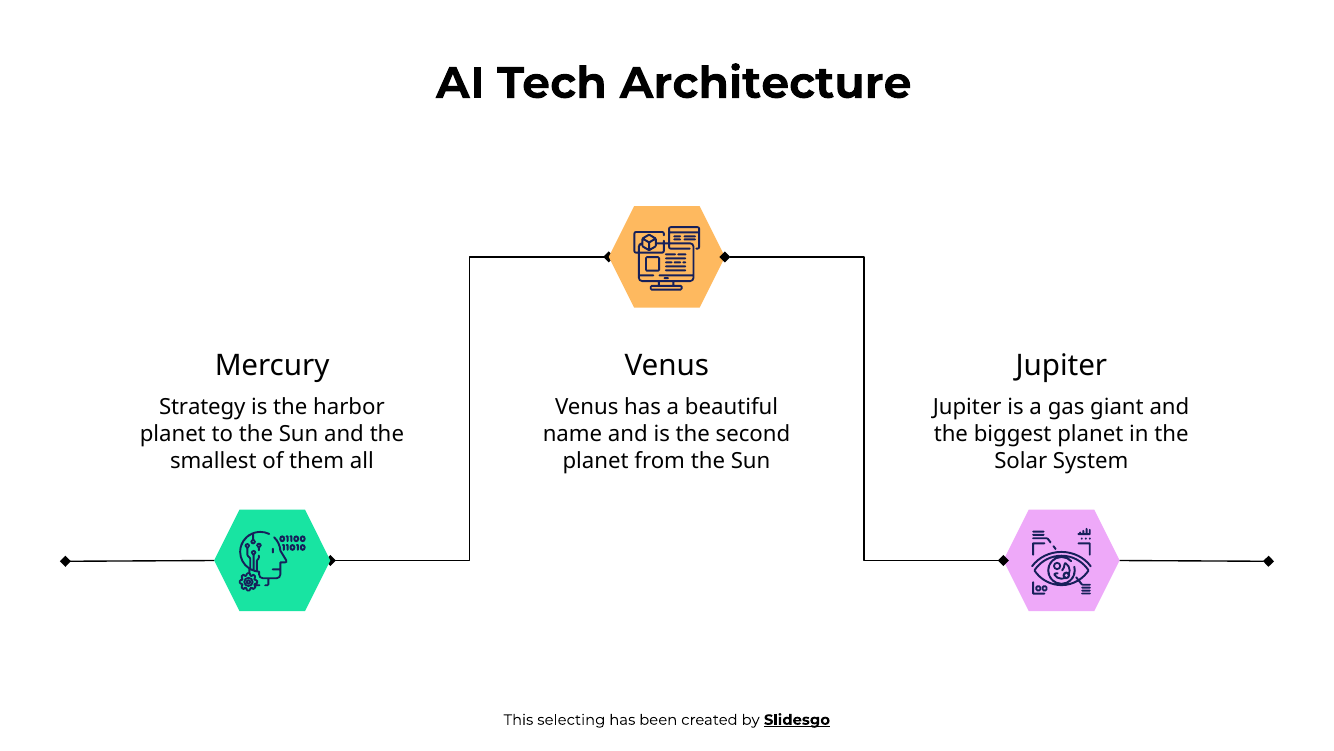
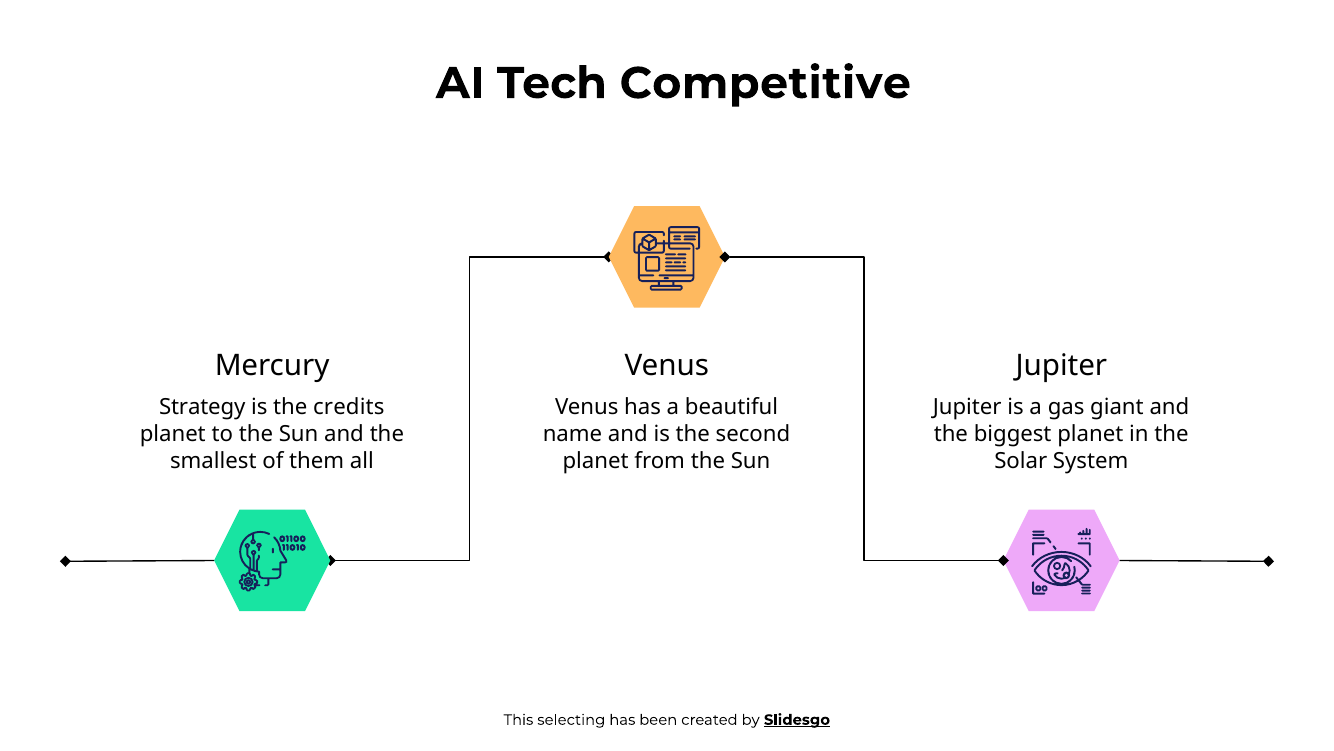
Architecture: Architecture -> Competitive
harbor: harbor -> credits
